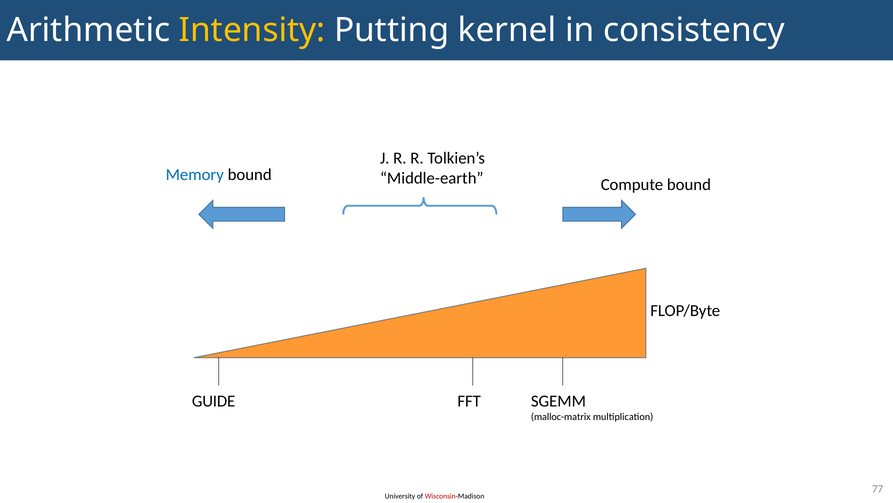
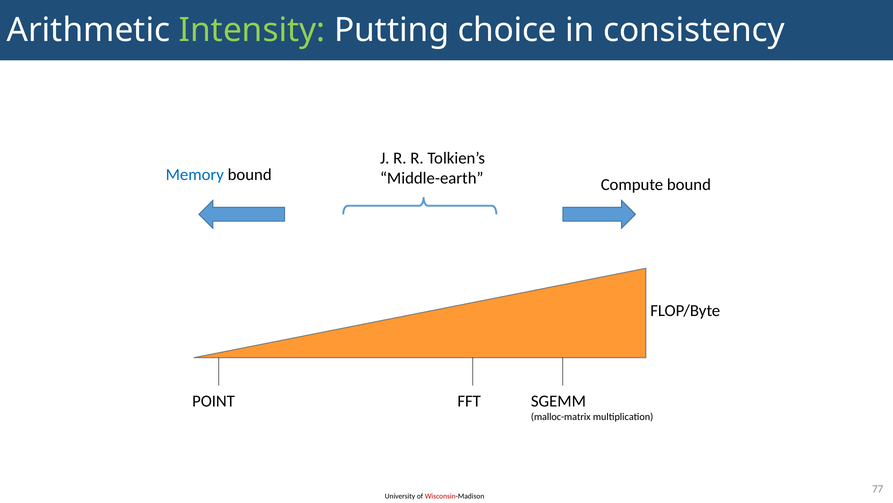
Intensity colour: yellow -> light green
kernel: kernel -> choice
GUIDE: GUIDE -> POINT
